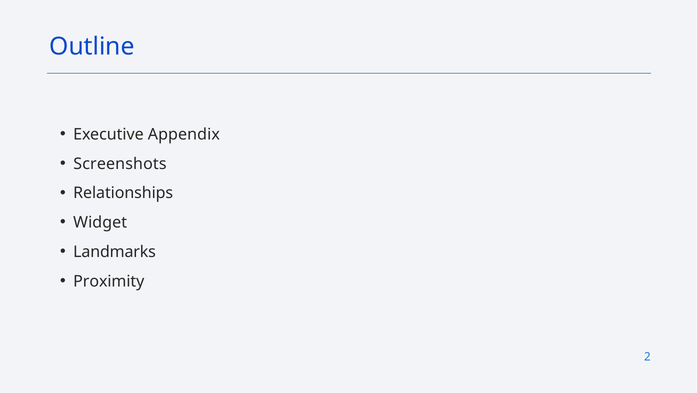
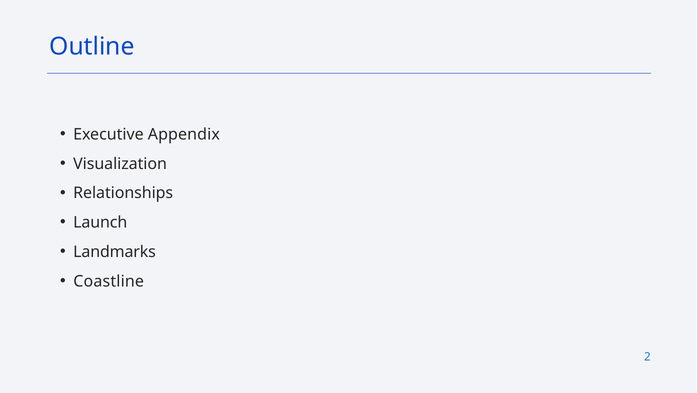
Screenshots: Screenshots -> Visualization
Widget: Widget -> Launch
Proximity: Proximity -> Coastline
